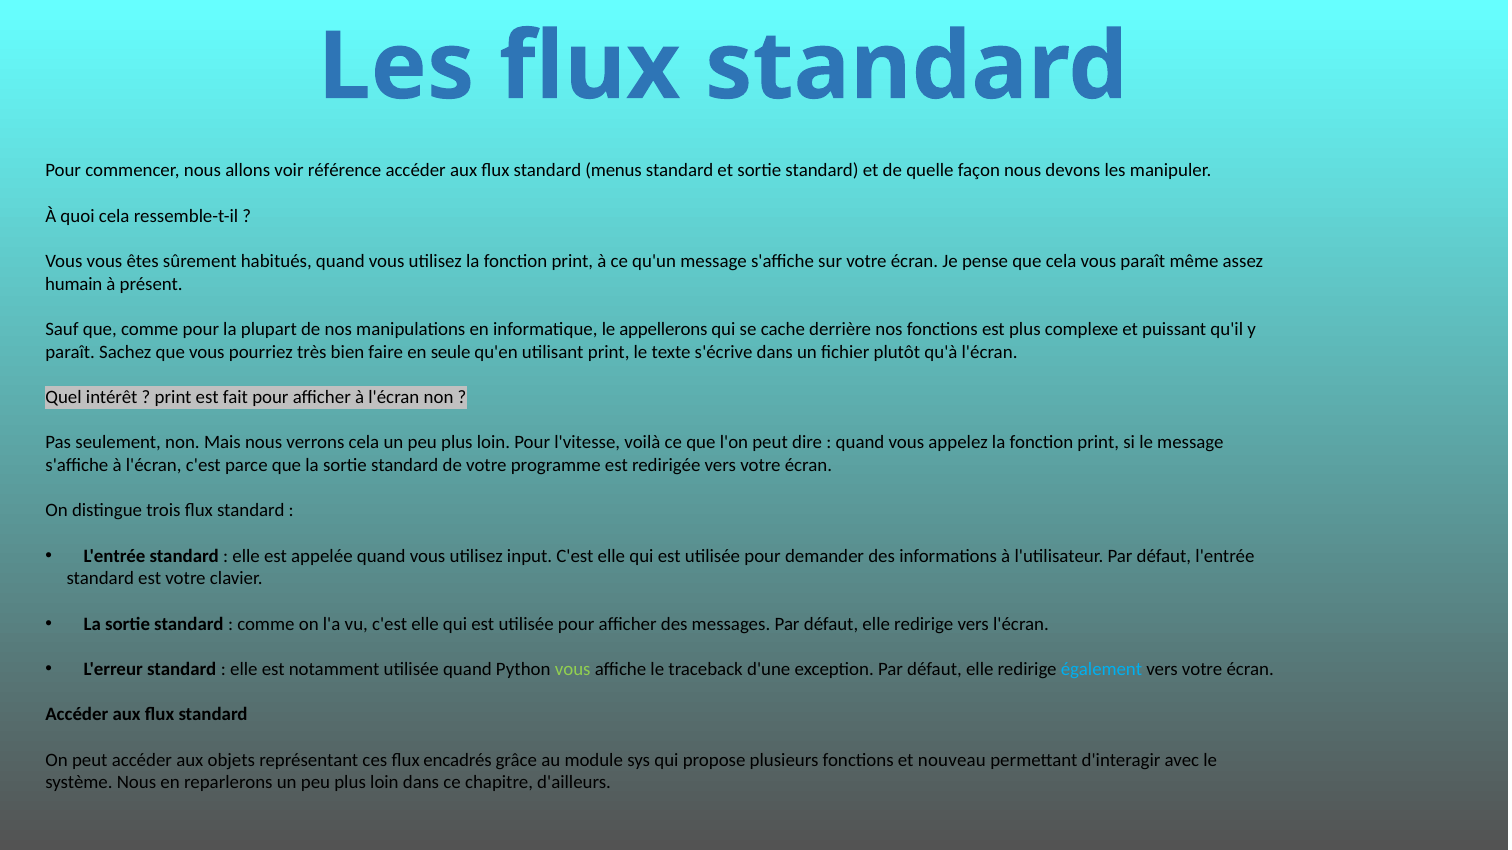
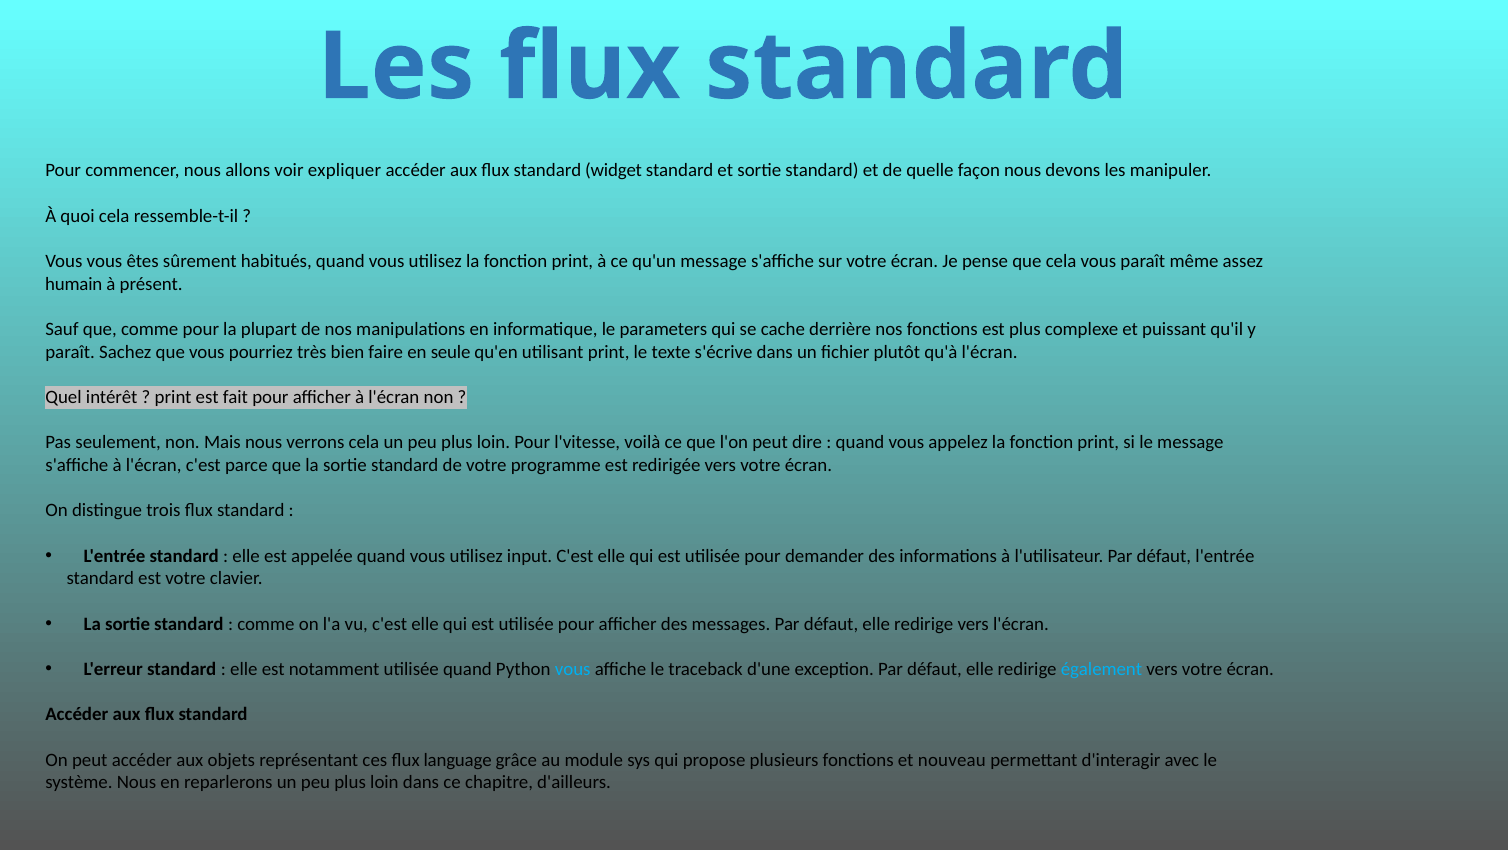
référence: référence -> expliquer
menus: menus -> widget
appellerons: appellerons -> parameters
vous at (573, 670) colour: light green -> light blue
encadrés: encadrés -> language
